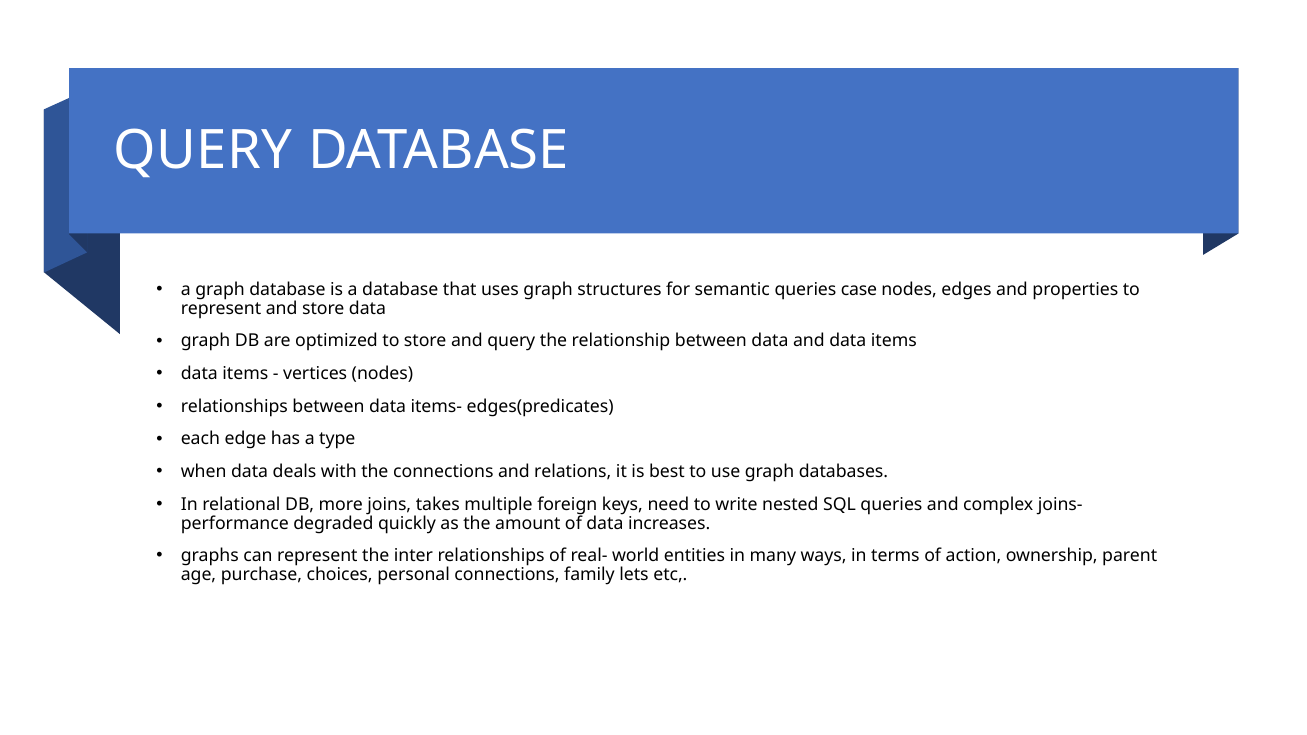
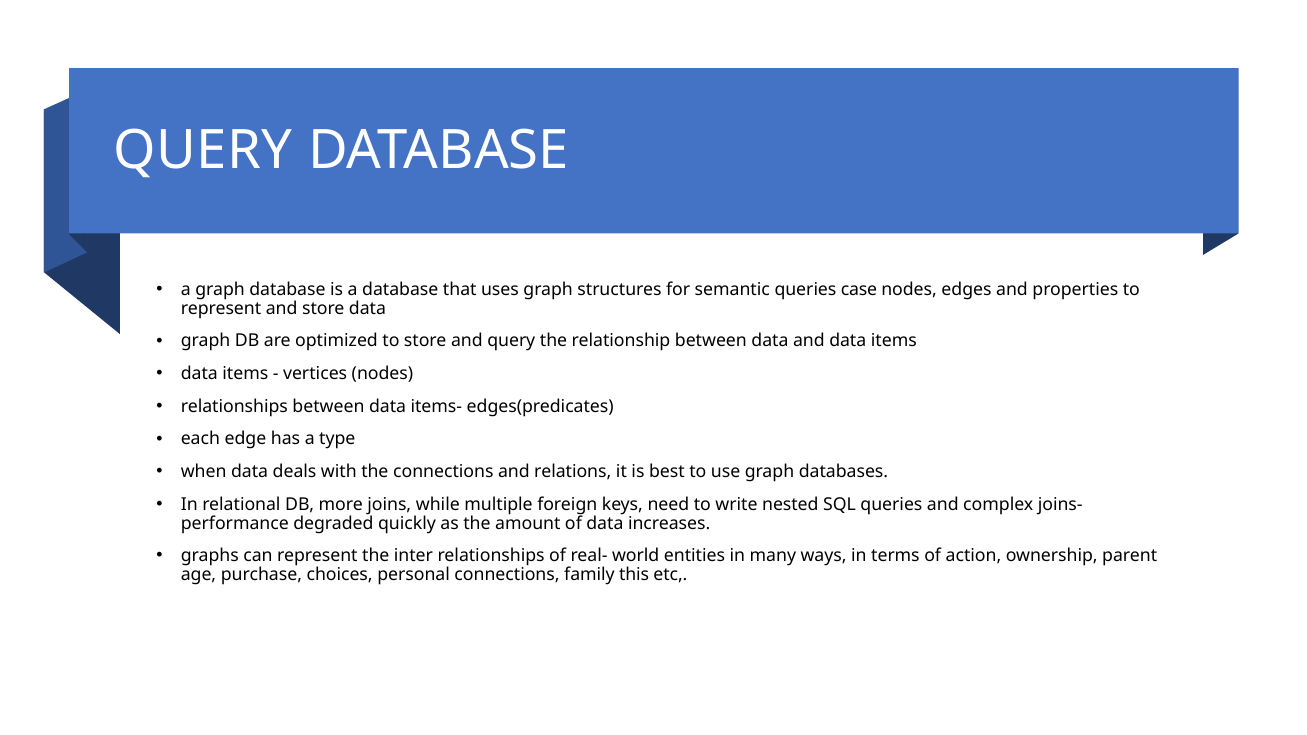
takes: takes -> while
lets: lets -> this
